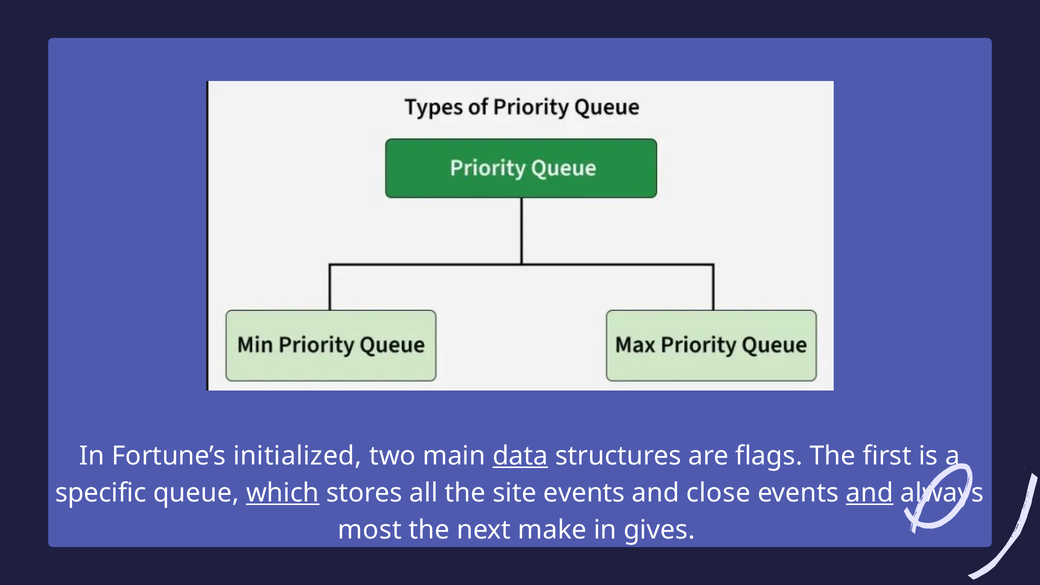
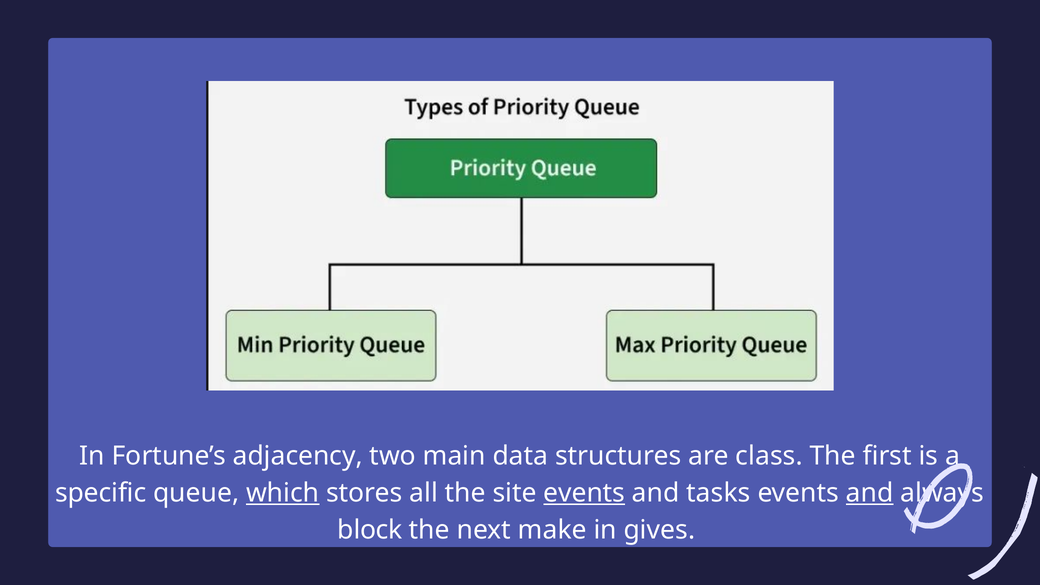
initialized: initialized -> adjacency
data underline: present -> none
flags: flags -> class
events at (584, 493) underline: none -> present
close: close -> tasks
most: most -> block
